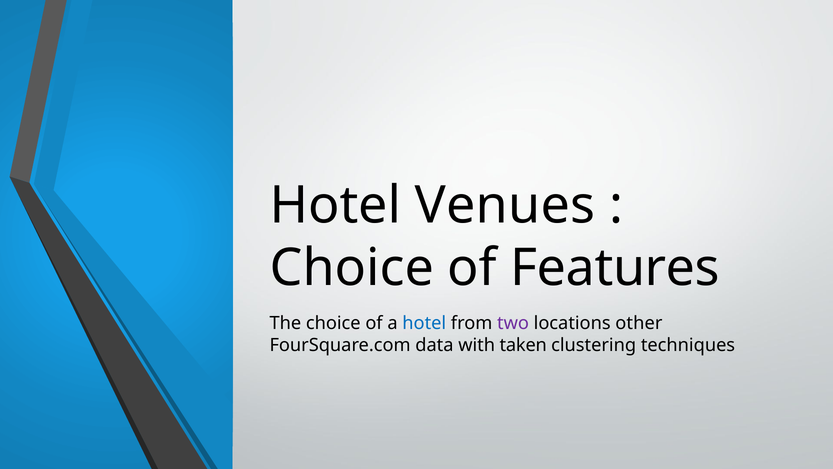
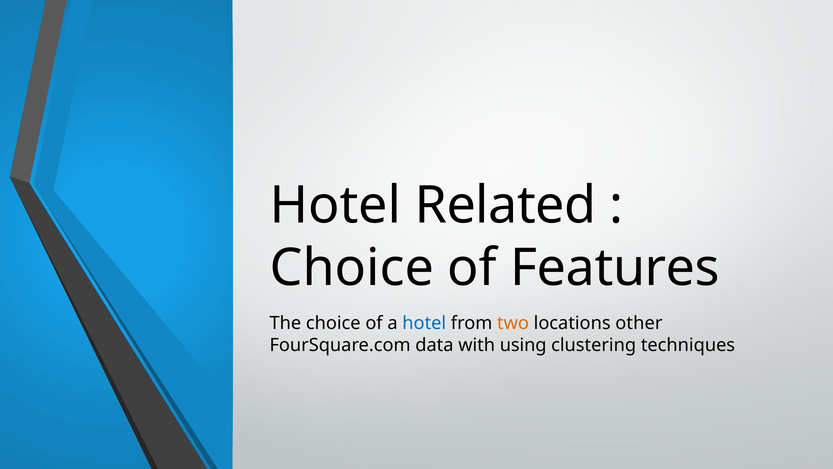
Venues: Venues -> Related
two colour: purple -> orange
taken: taken -> using
